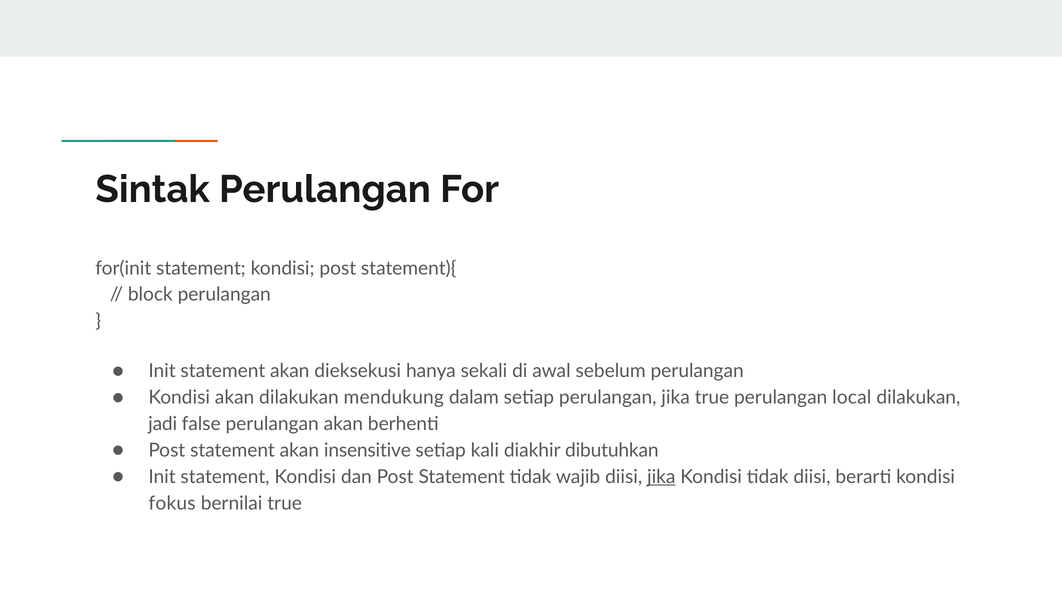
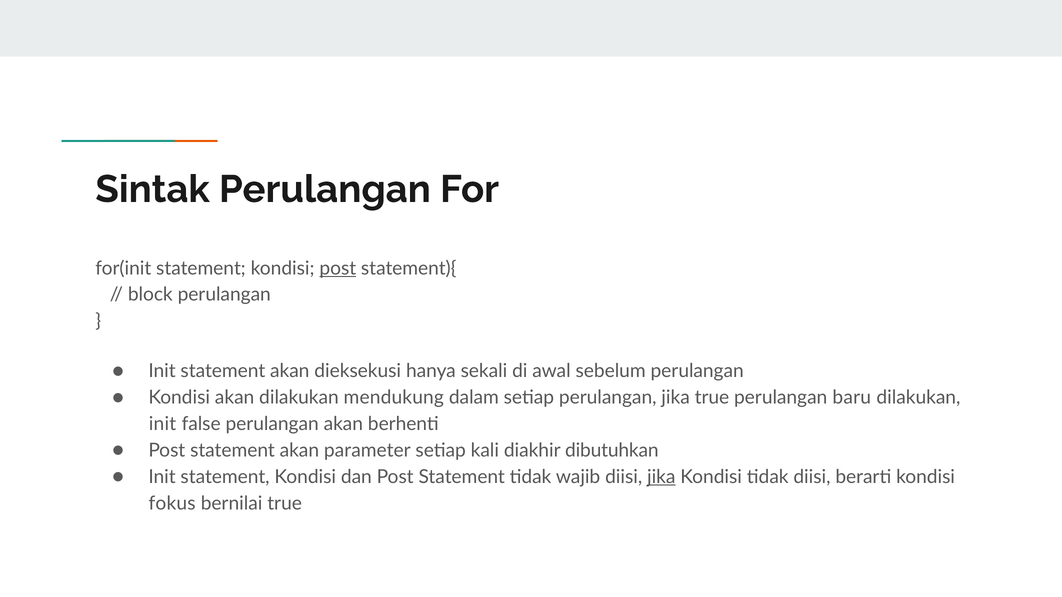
post at (338, 268) underline: none -> present
local: local -> baru
jadi at (163, 424): jadi -> init
insensitive: insensitive -> parameter
